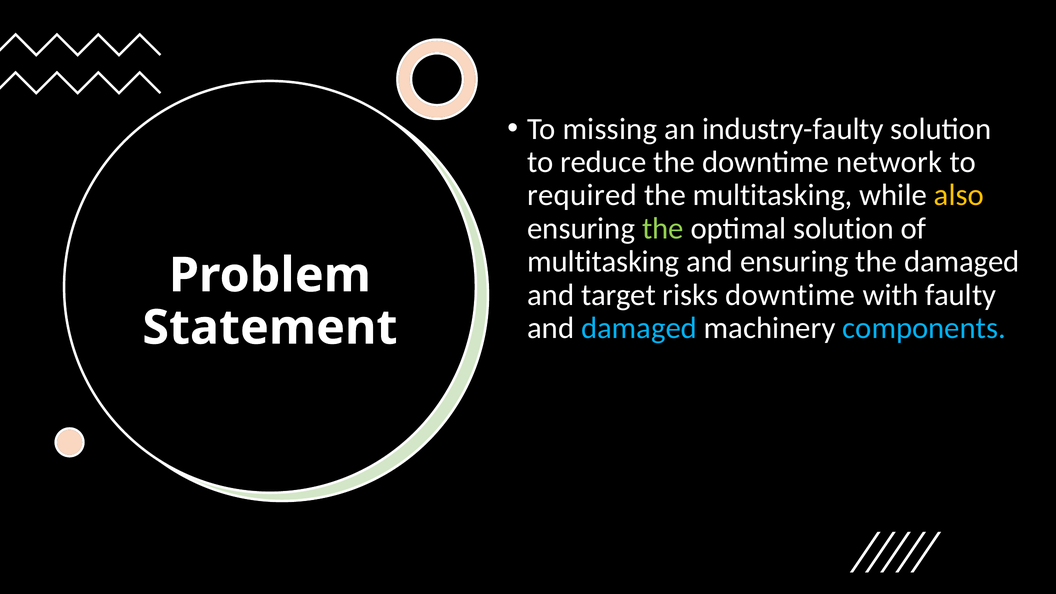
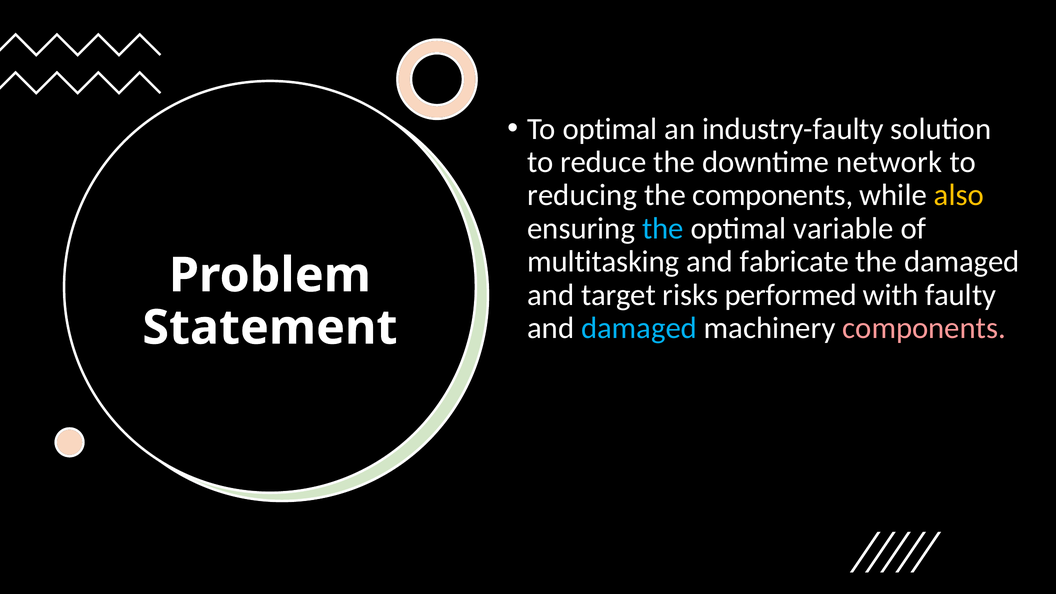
To missing: missing -> optimal
required: required -> reducing
the multitasking: multitasking -> components
the at (663, 229) colour: light green -> light blue
optimal solution: solution -> variable
and ensuring: ensuring -> fabricate
risks downtime: downtime -> performed
components at (924, 328) colour: light blue -> pink
